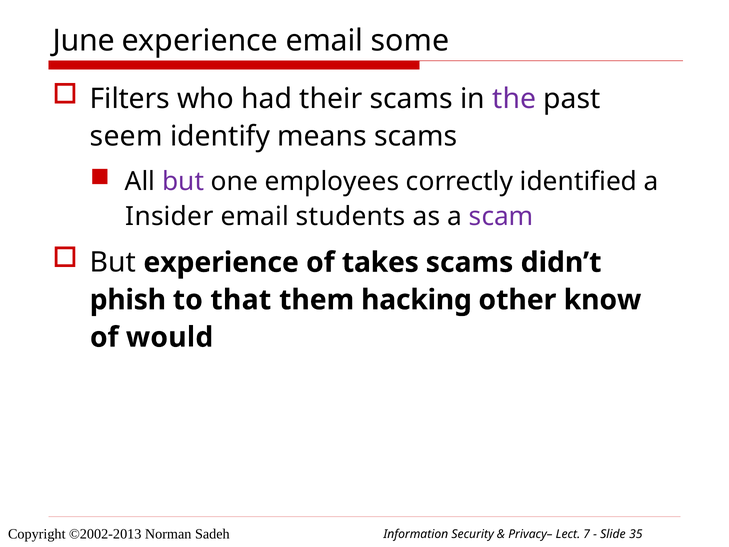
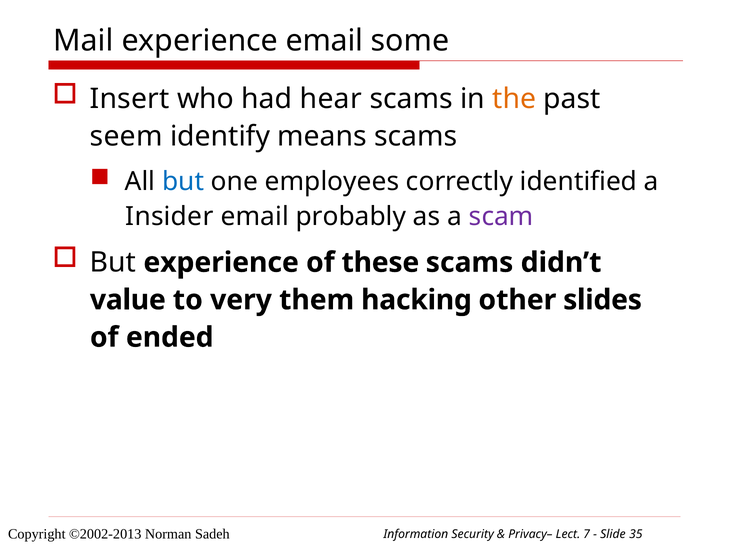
June: June -> Mail
Filters: Filters -> Insert
their: their -> hear
the colour: purple -> orange
but at (183, 182) colour: purple -> blue
students: students -> probably
takes: takes -> these
phish: phish -> value
that: that -> very
know: know -> slides
would: would -> ended
